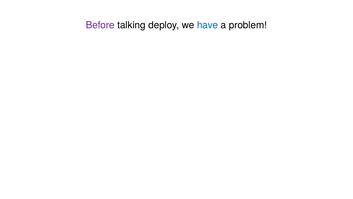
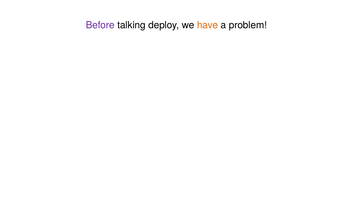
have colour: blue -> orange
